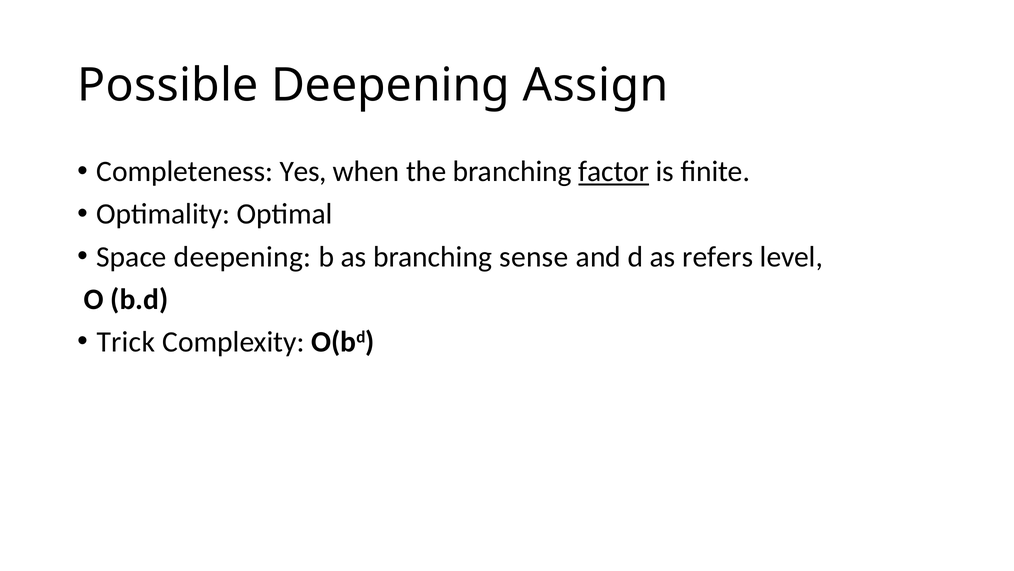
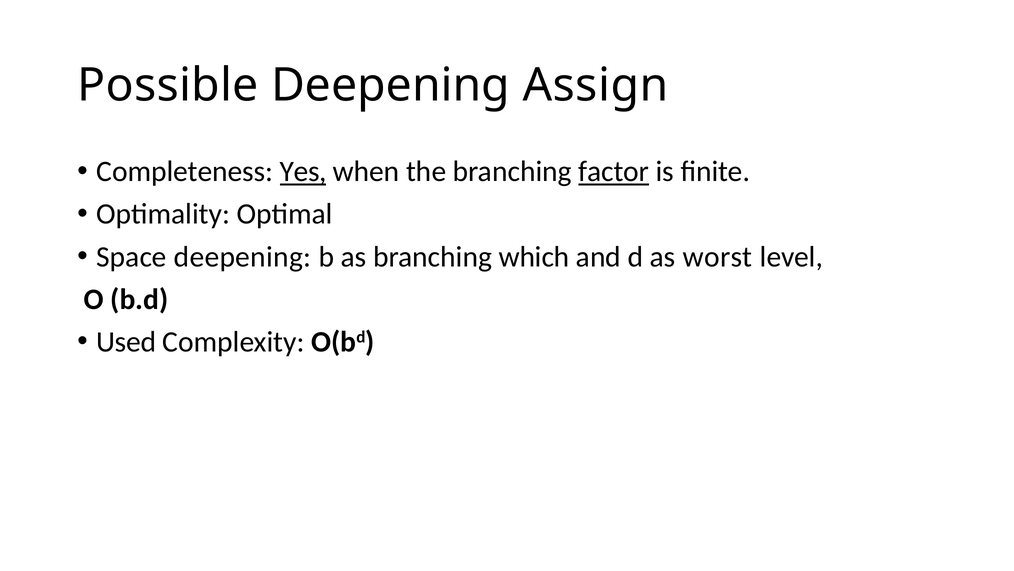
Yes underline: none -> present
sense: sense -> which
refers: refers -> worst
Trick: Trick -> Used
